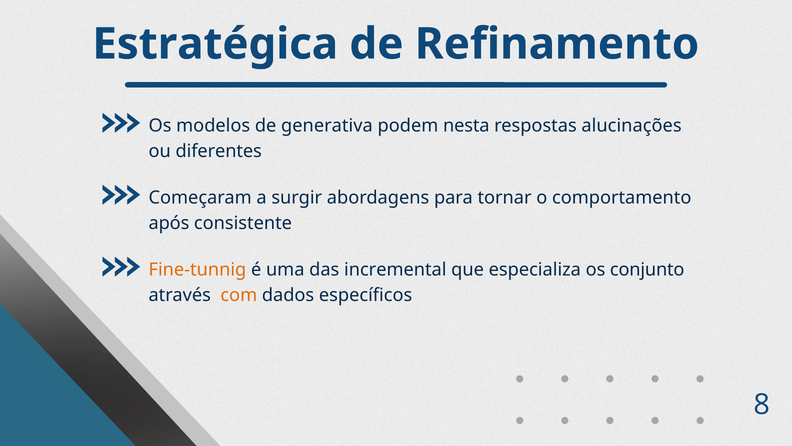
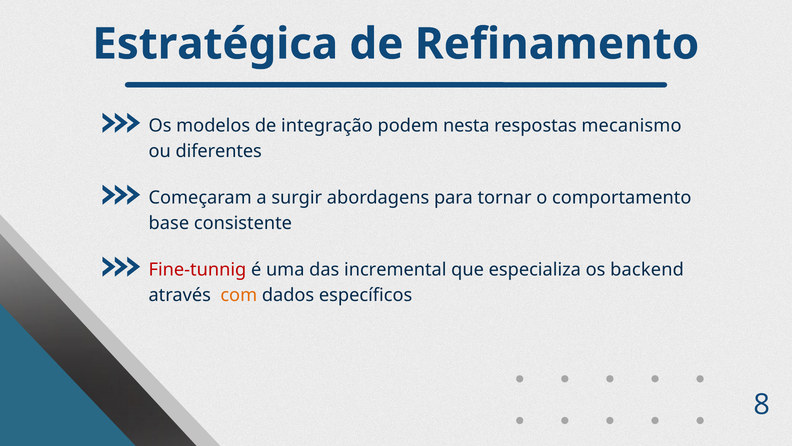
generativa: generativa -> integração
alucinações: alucinações -> mecanismo
após: após -> base
Fine-tunnig colour: orange -> red
conjunto: conjunto -> backend
